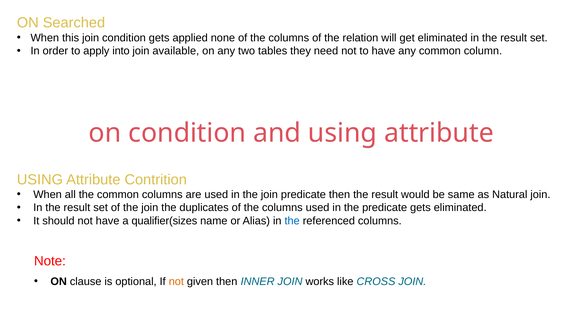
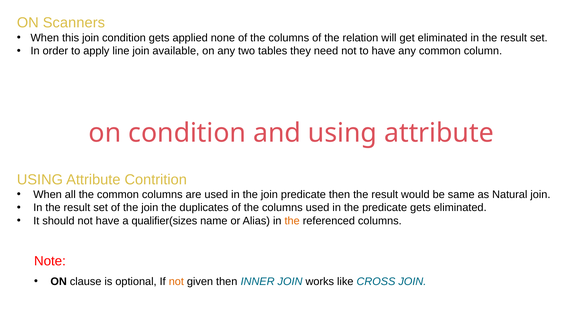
Searched: Searched -> Scanners
into: into -> line
the at (292, 221) colour: blue -> orange
